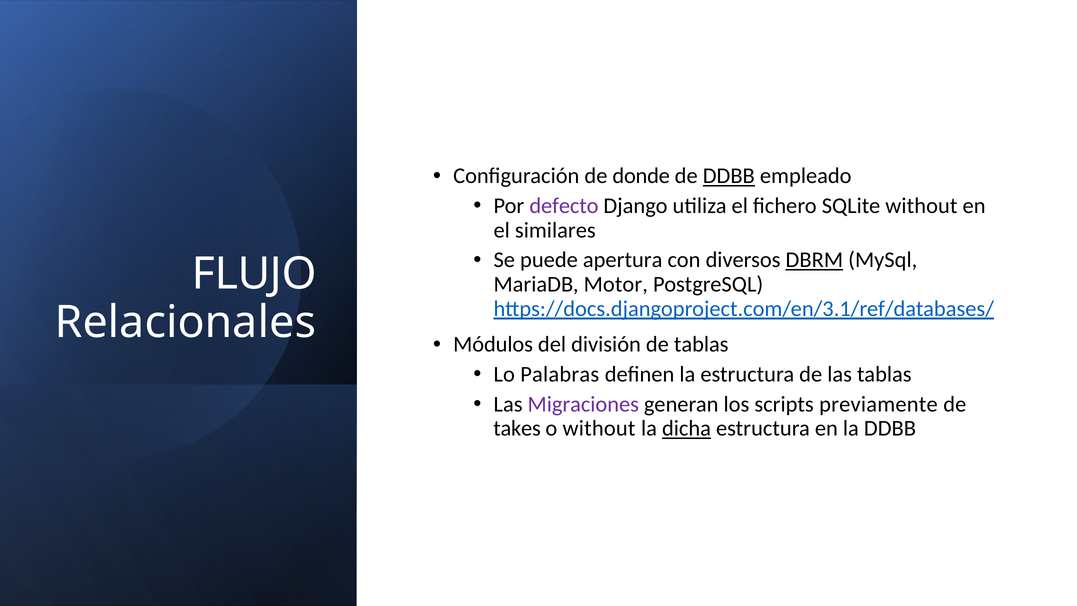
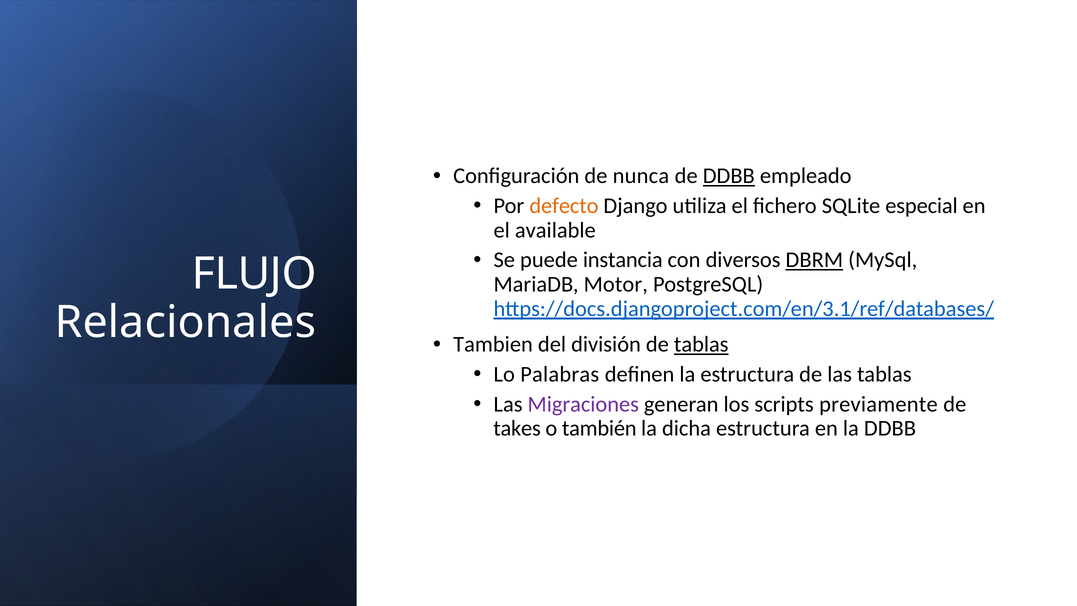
donde: donde -> nunca
defecto colour: purple -> orange
SQLite without: without -> especial
similares: similares -> available
apertura: apertura -> instancia
Módulos: Módulos -> Tambien
tablas at (701, 344) underline: none -> present
o without: without -> también
dicha underline: present -> none
